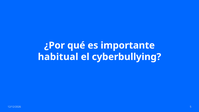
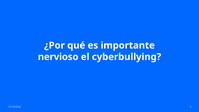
habitual: habitual -> nervioso
